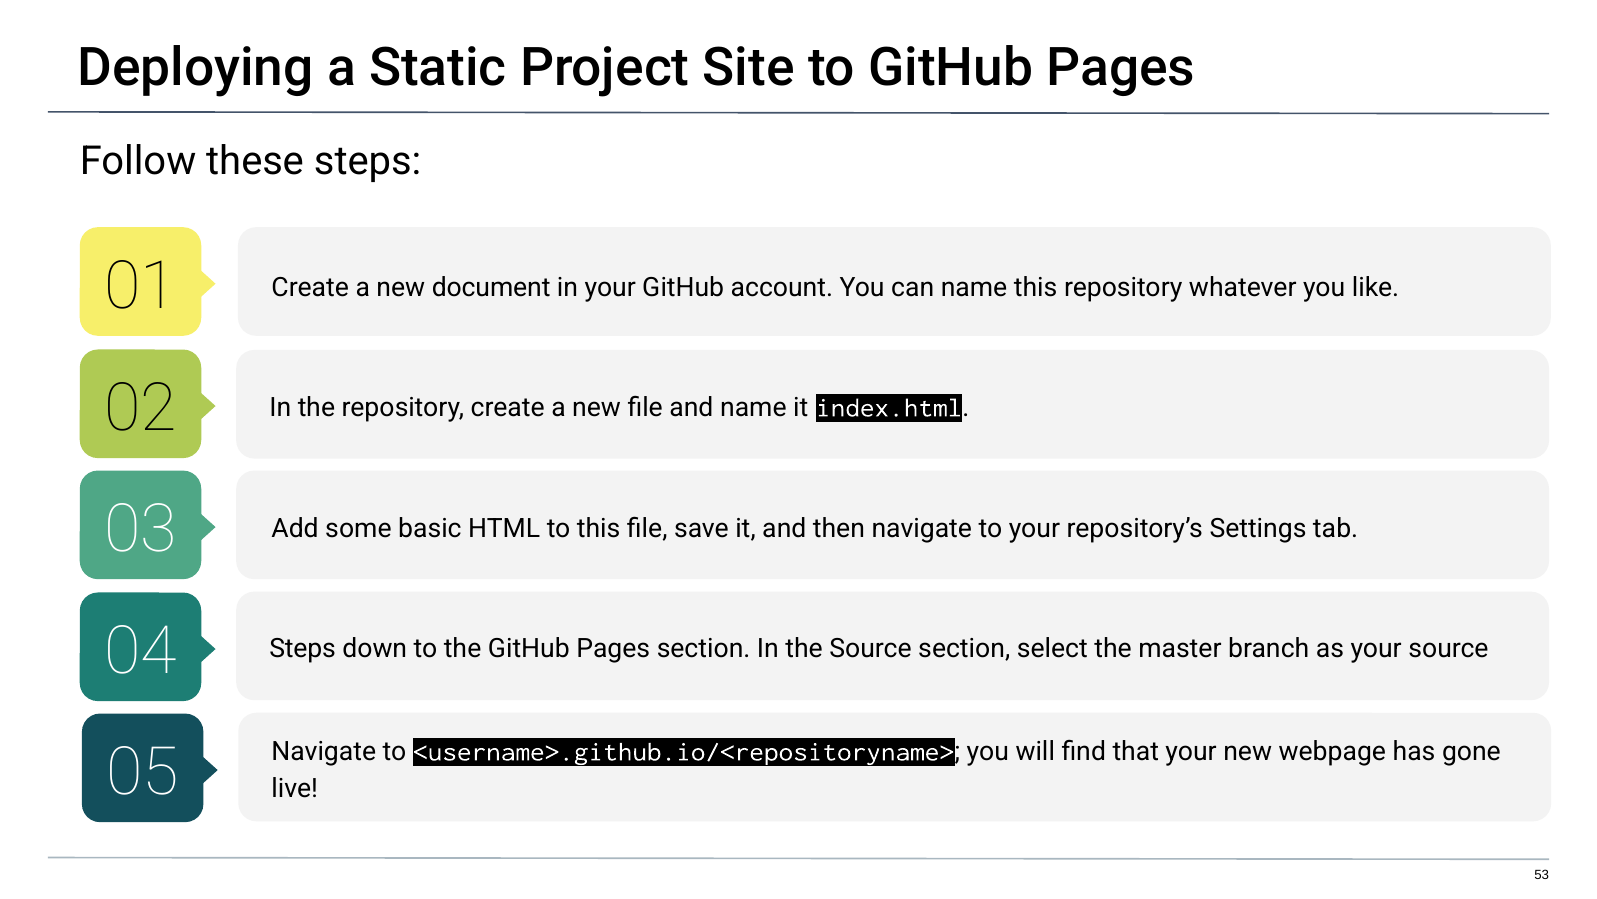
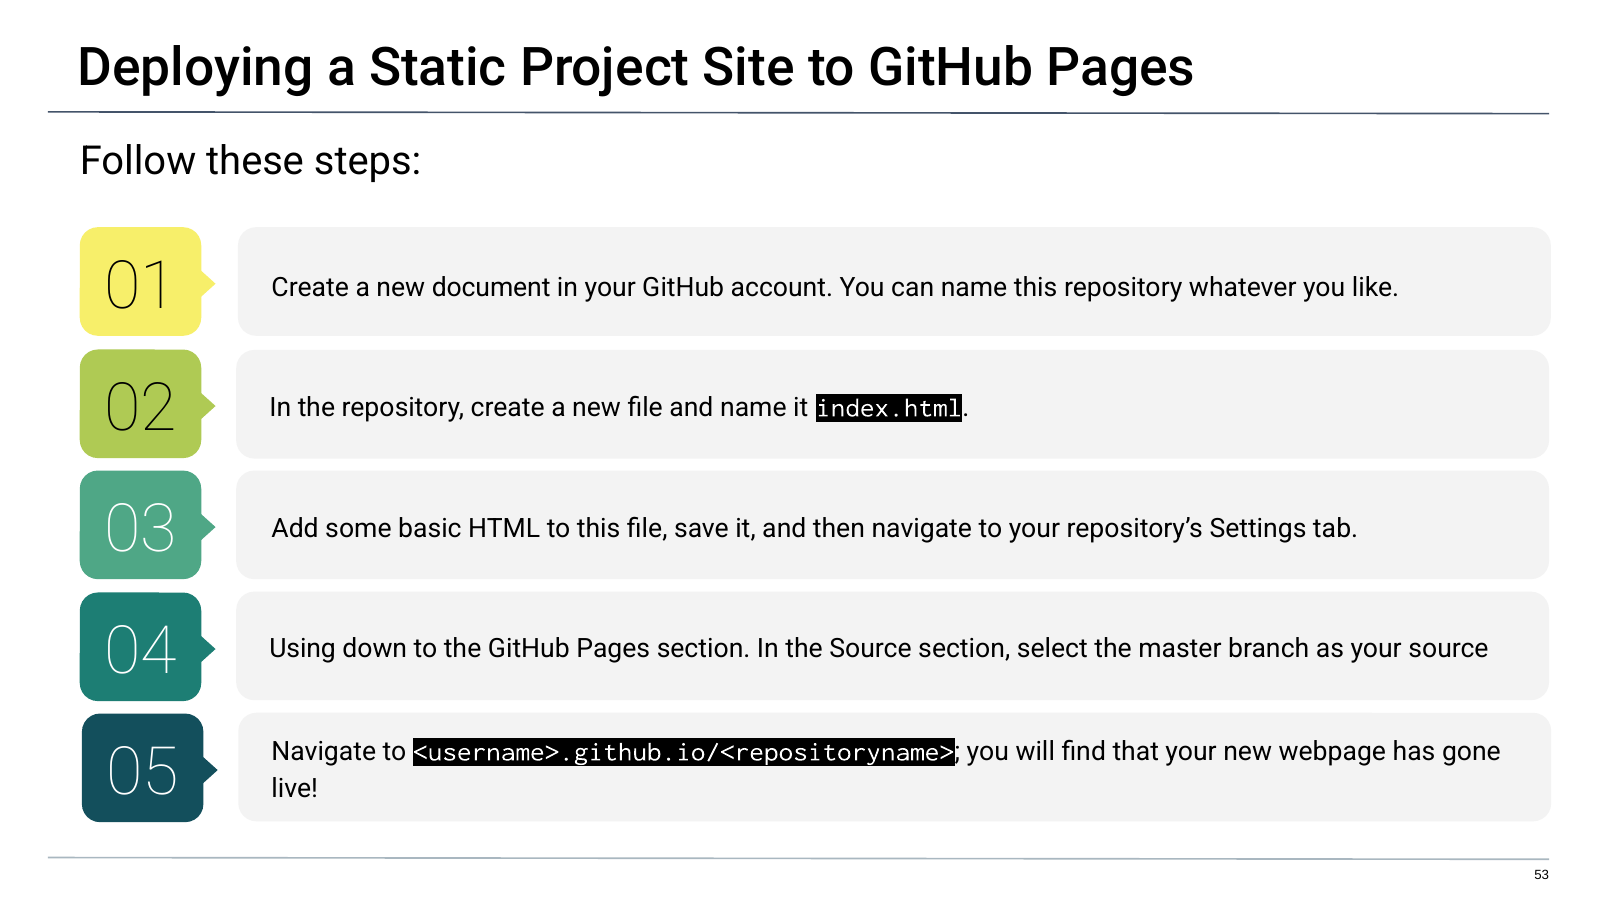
Steps at (303, 648): Steps -> Using
